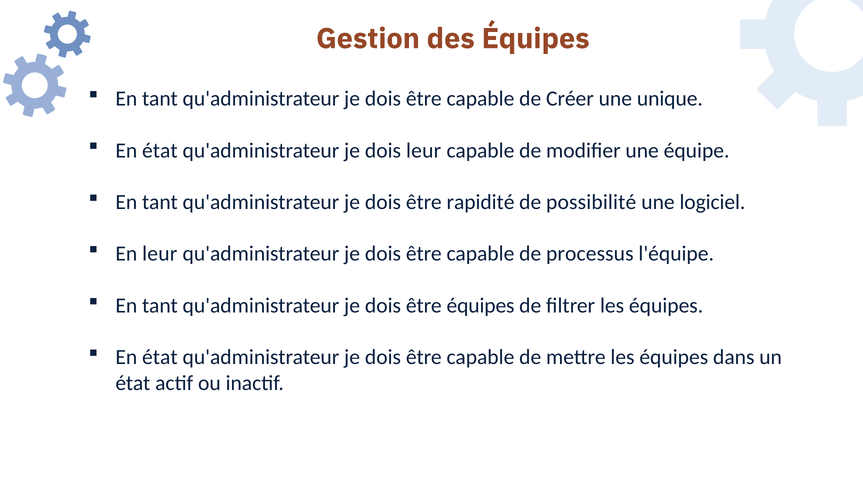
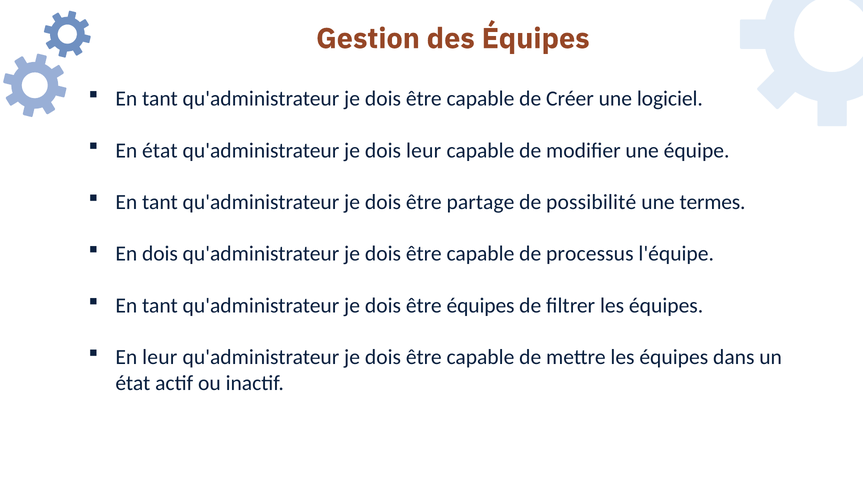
unique: unique -> logiciel
rapidité: rapidité -> partage
logiciel: logiciel -> termes
En leur: leur -> dois
état at (160, 358): état -> leur
